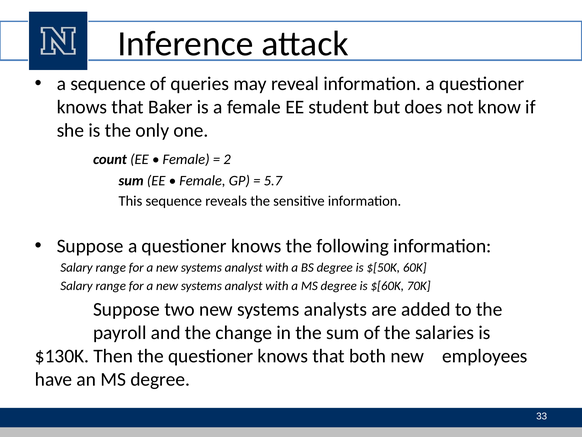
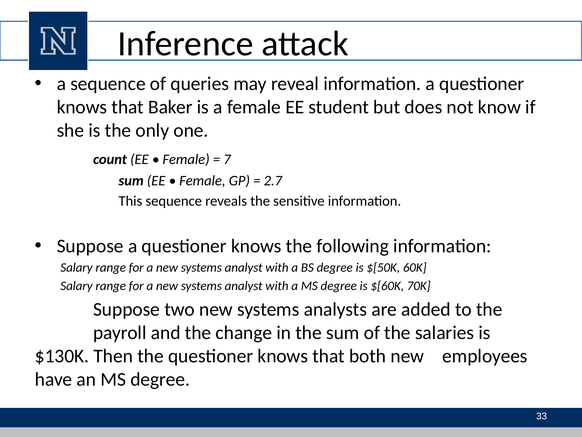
2: 2 -> 7
5.7: 5.7 -> 2.7
